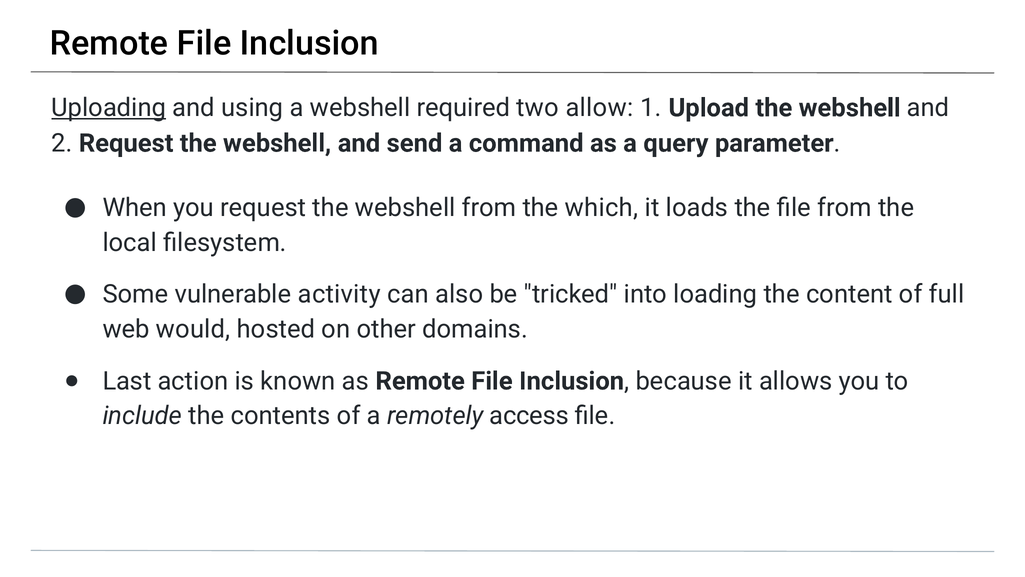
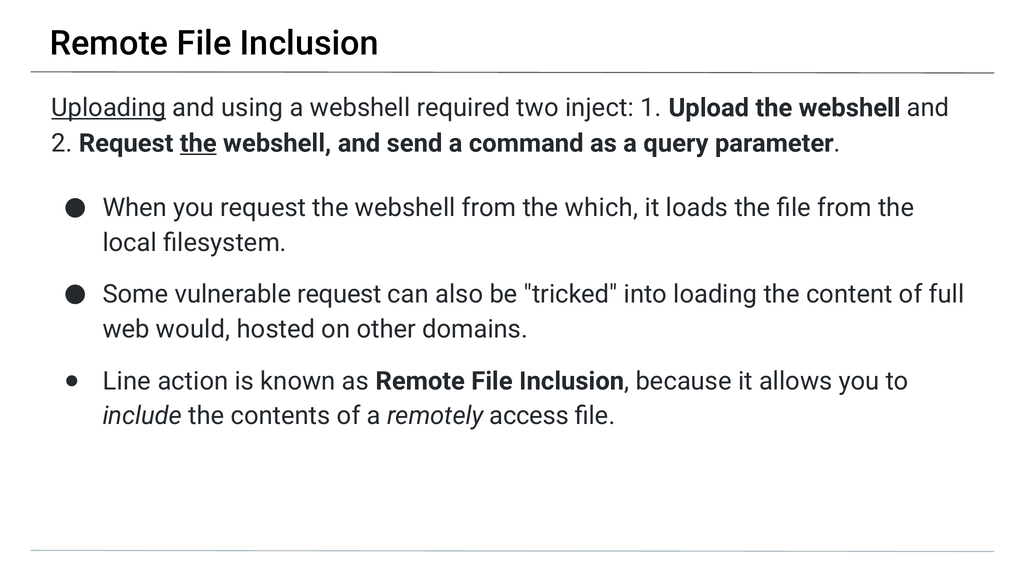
allow: allow -> inject
the at (198, 143) underline: none -> present
vulnerable activity: activity -> request
Last: Last -> Line
